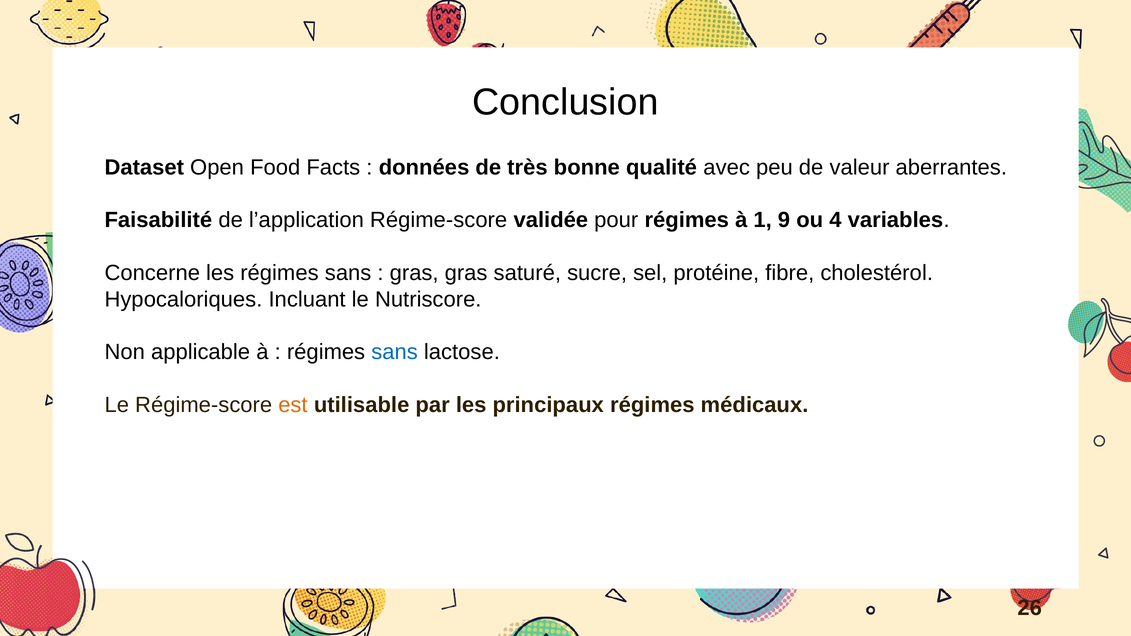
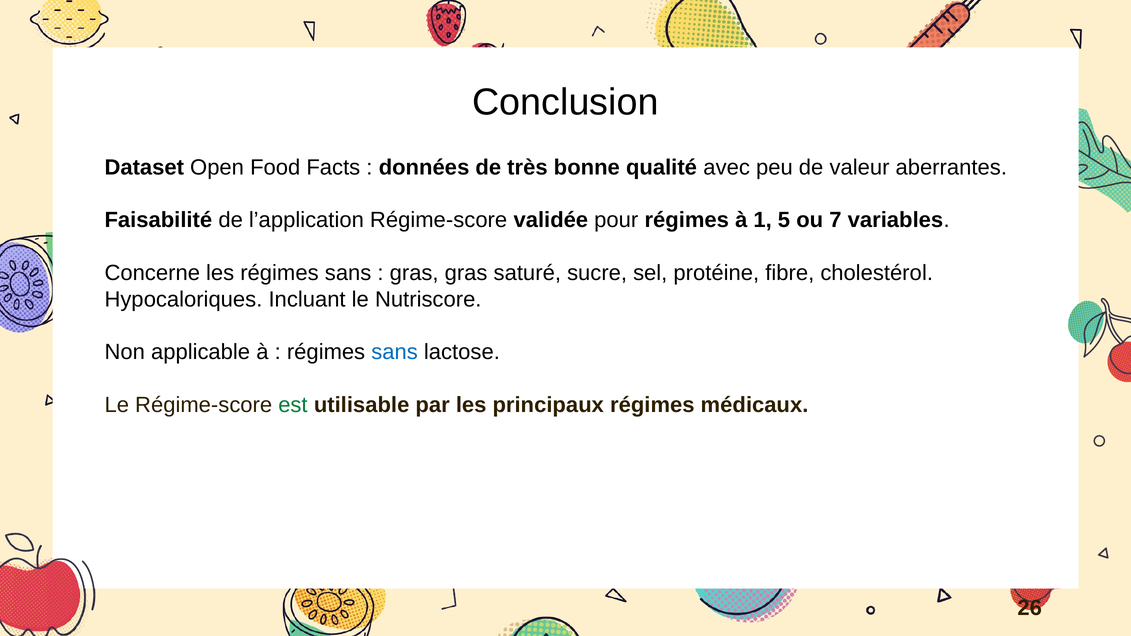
9: 9 -> 5
4: 4 -> 7
est colour: orange -> green
